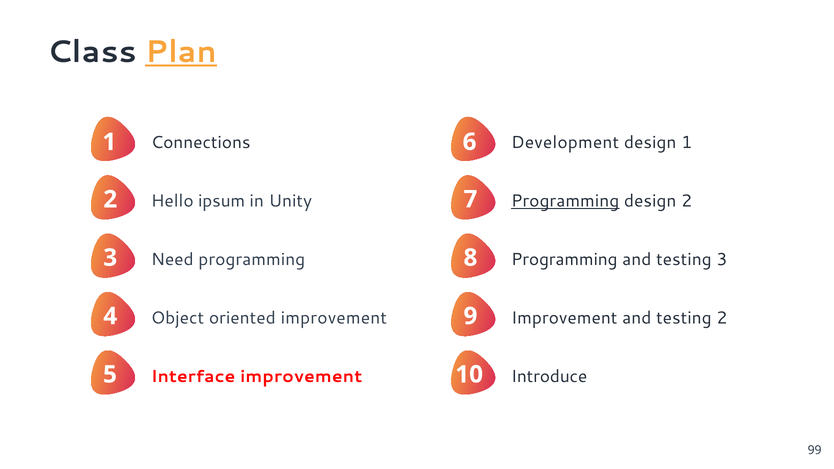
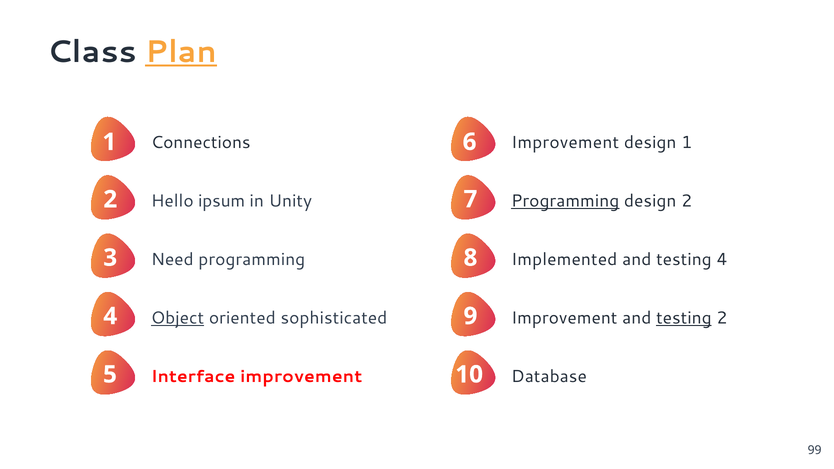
6 Development: Development -> Improvement
Programming at (564, 260): Programming -> Implemented
testing 3: 3 -> 4
Object underline: none -> present
oriented improvement: improvement -> sophisticated
testing at (684, 318) underline: none -> present
Introduce: Introduce -> Database
